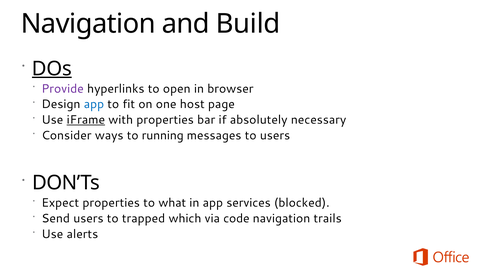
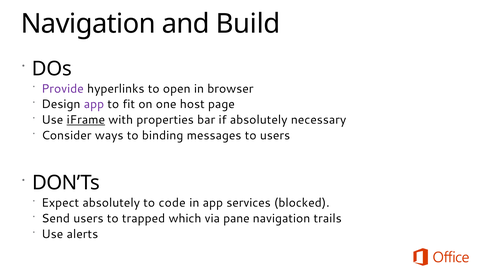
DOs underline: present -> none
app at (94, 104) colour: blue -> purple
running: running -> binding
Expect properties: properties -> absolutely
what: what -> code
code: code -> pane
